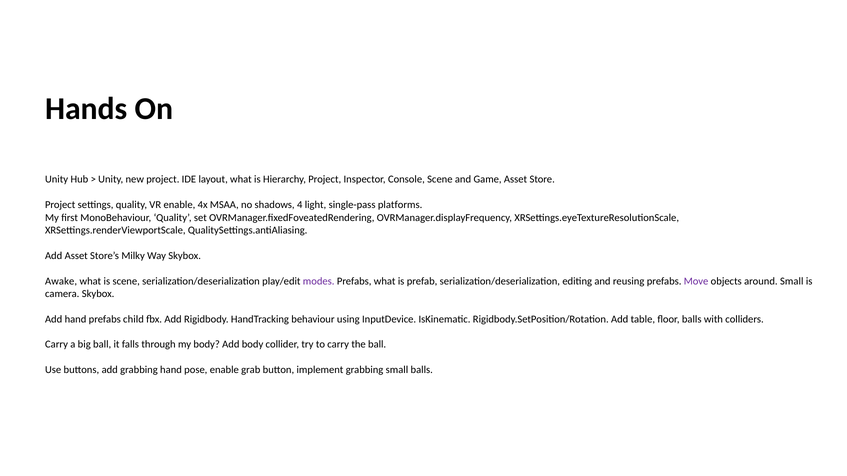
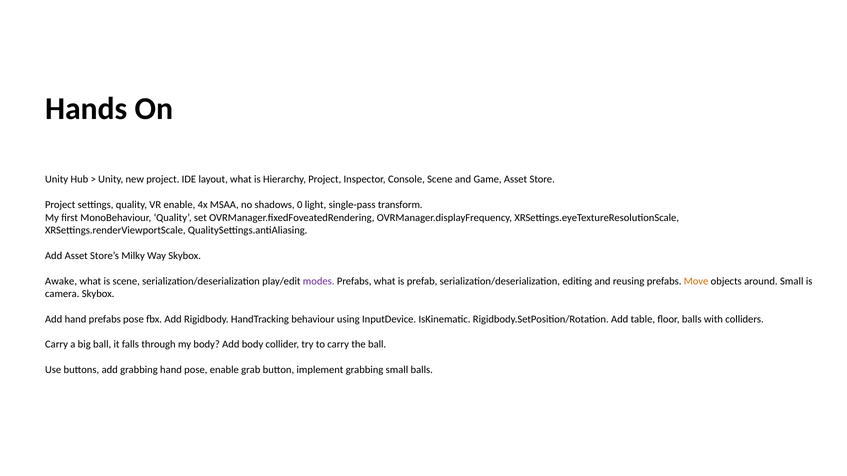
4: 4 -> 0
platforms: platforms -> transform
Move colour: purple -> orange
prefabs child: child -> pose
